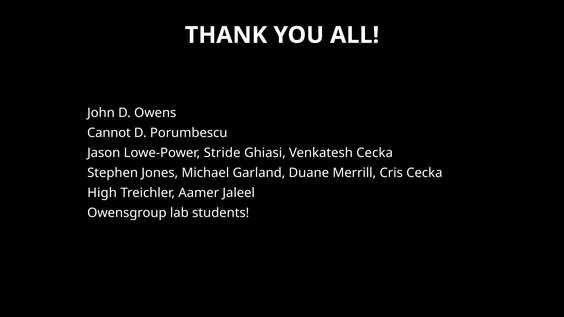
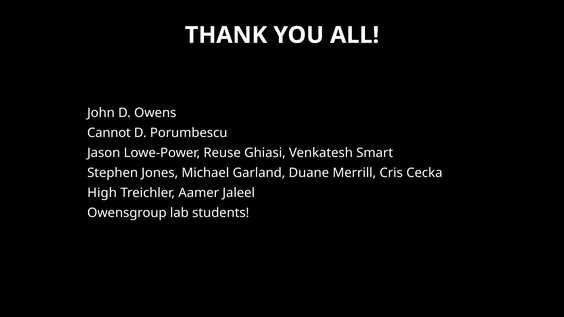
Stride: Stride -> Reuse
Venkatesh Cecka: Cecka -> Smart
